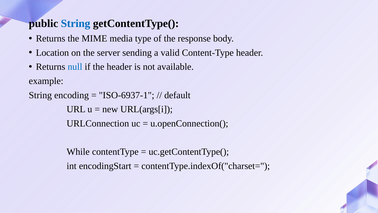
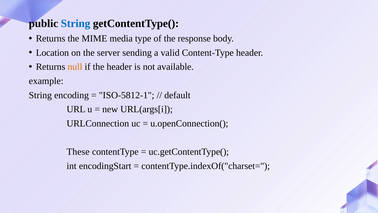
null colour: blue -> orange
ISO-6937-1: ISO-6937-1 -> ISO-5812-1
While: While -> These
